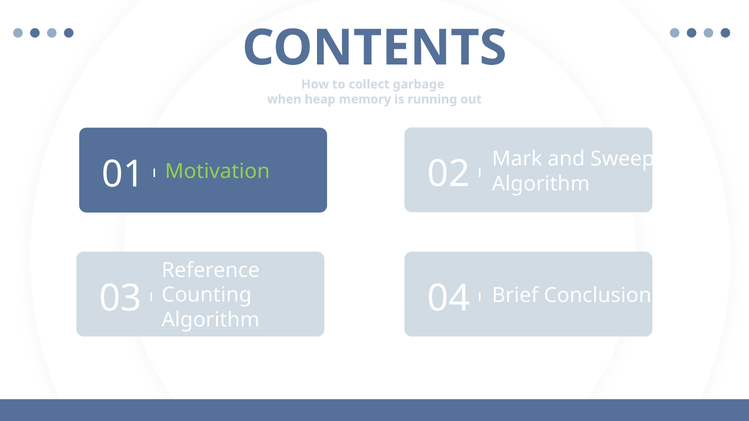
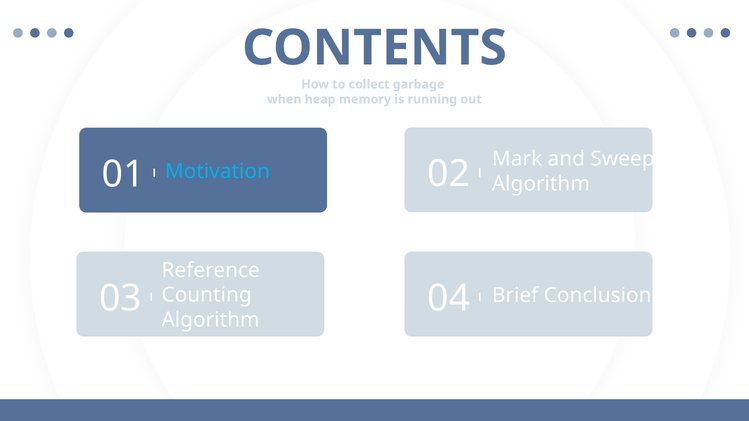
Motivation colour: light green -> light blue
